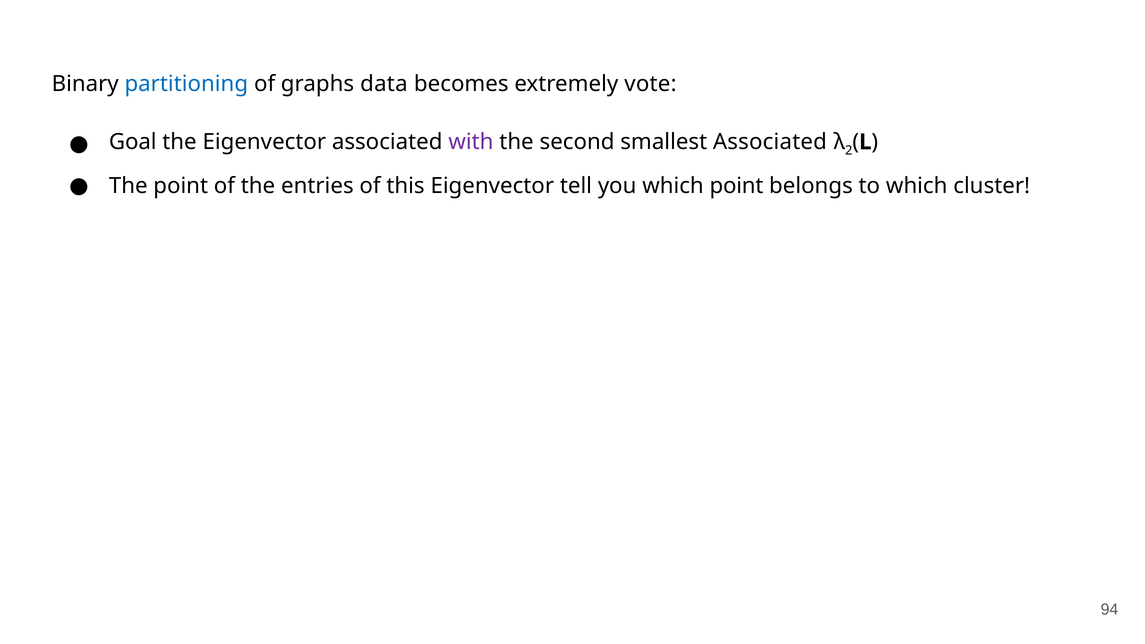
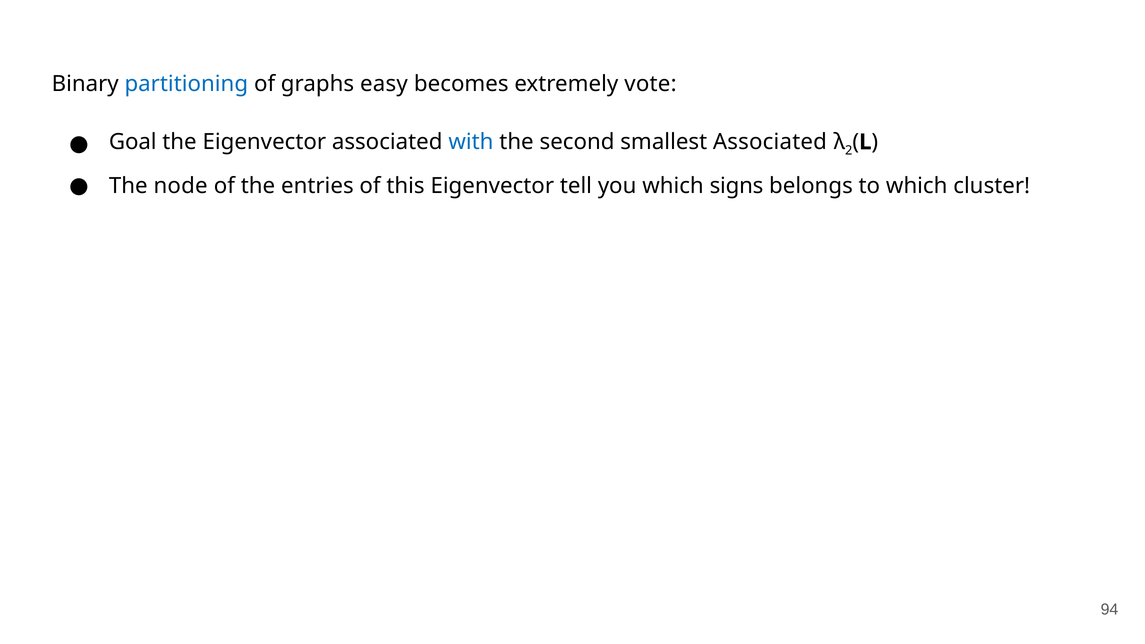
data: data -> easy
with colour: purple -> blue
The point: point -> node
which point: point -> signs
